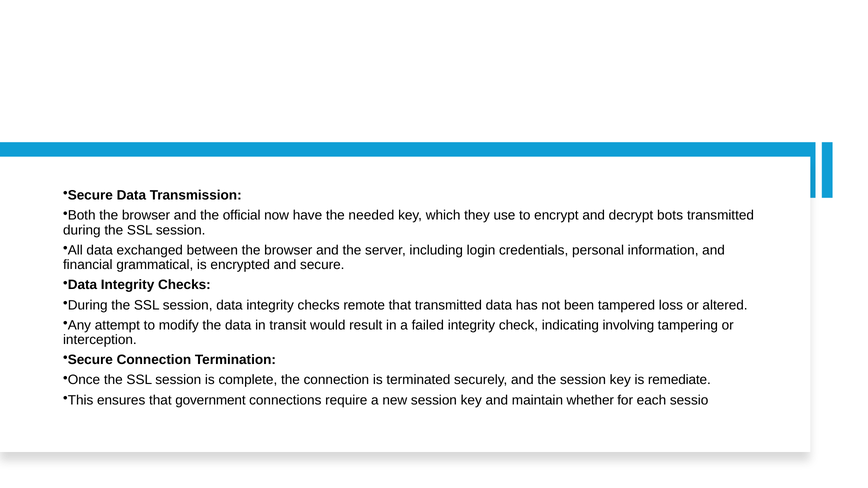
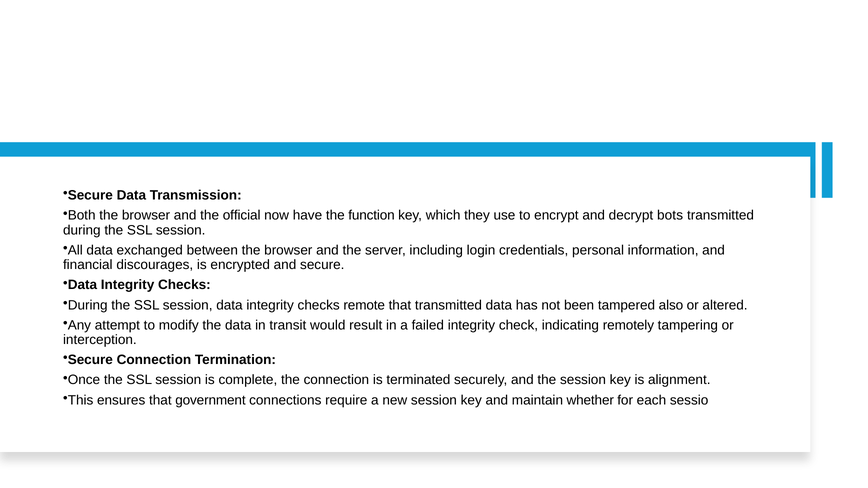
needed: needed -> function
grammatical: grammatical -> discourages
loss: loss -> also
involving: involving -> remotely
remediate: remediate -> alignment
